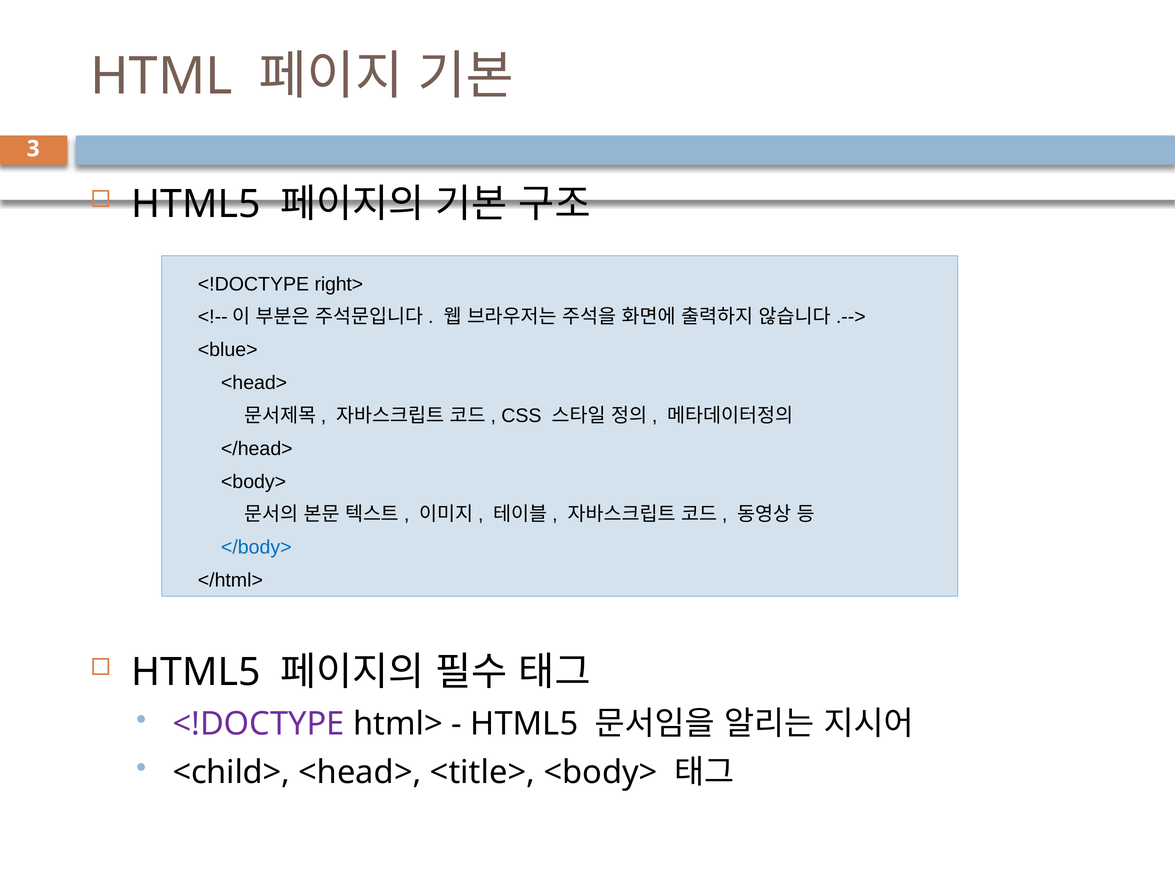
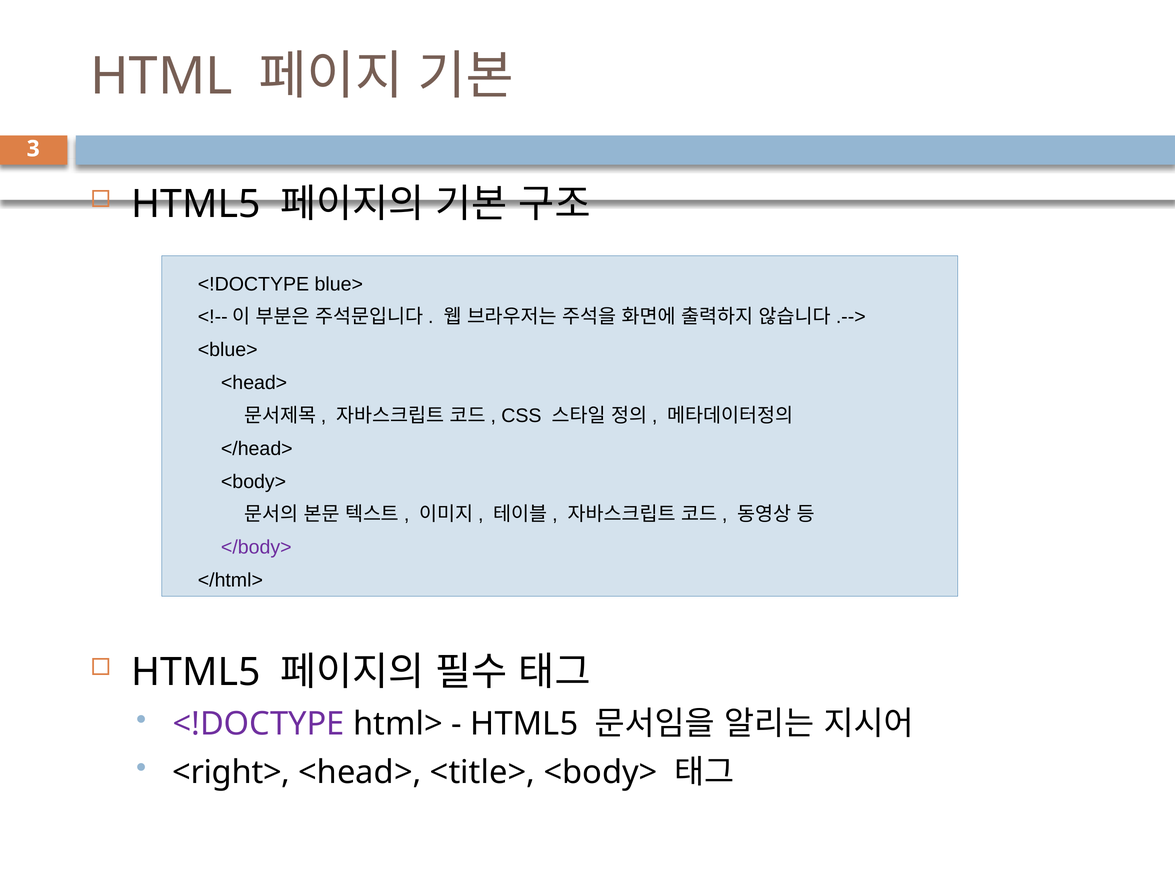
right>: right> -> blue>
</body> colour: blue -> purple
<child>: <child> -> <right>
